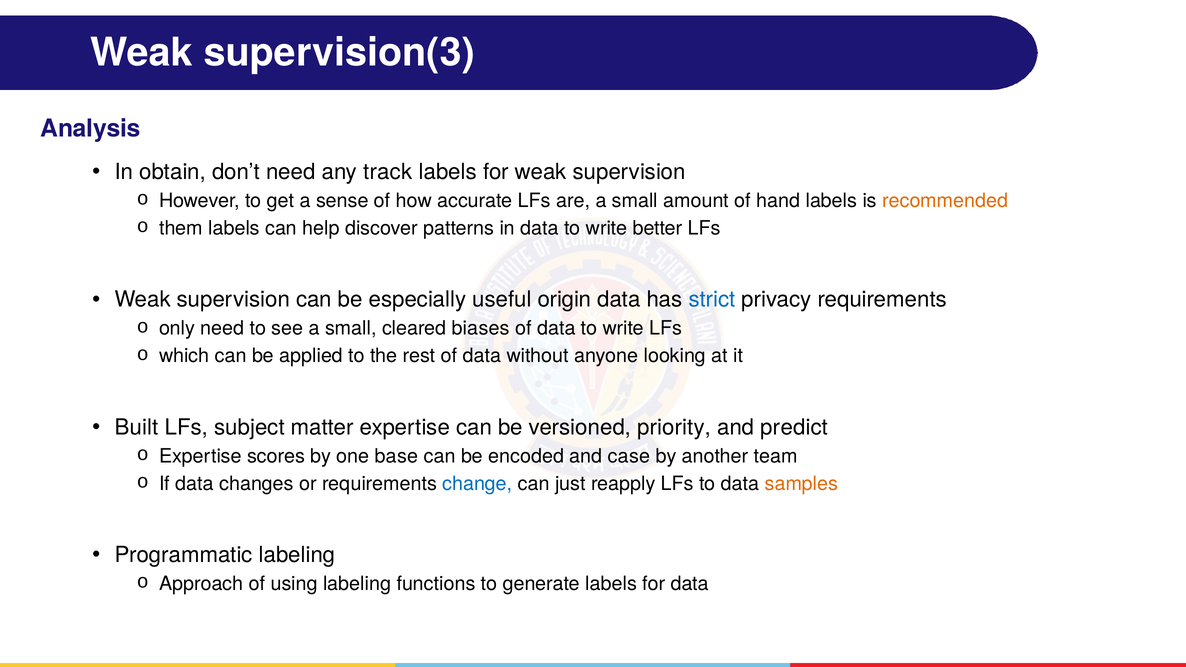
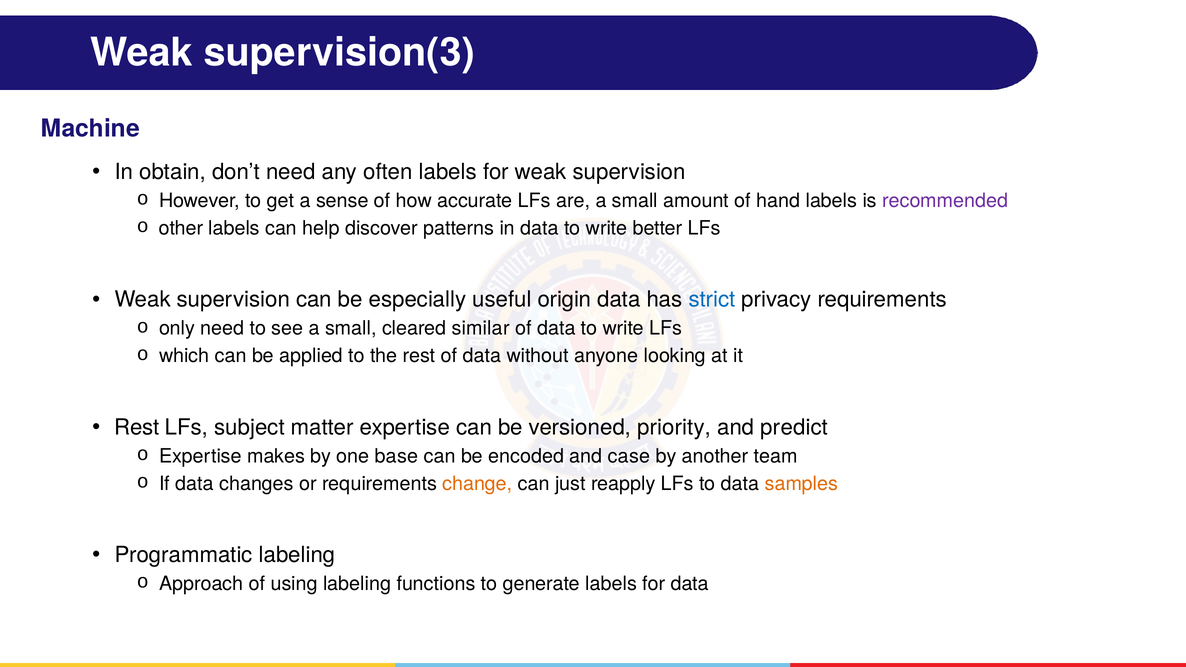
Analysis: Analysis -> Machine
track: track -> often
recommended colour: orange -> purple
them: them -> other
biases: biases -> similar
Built at (137, 427): Built -> Rest
scores: scores -> makes
change colour: blue -> orange
